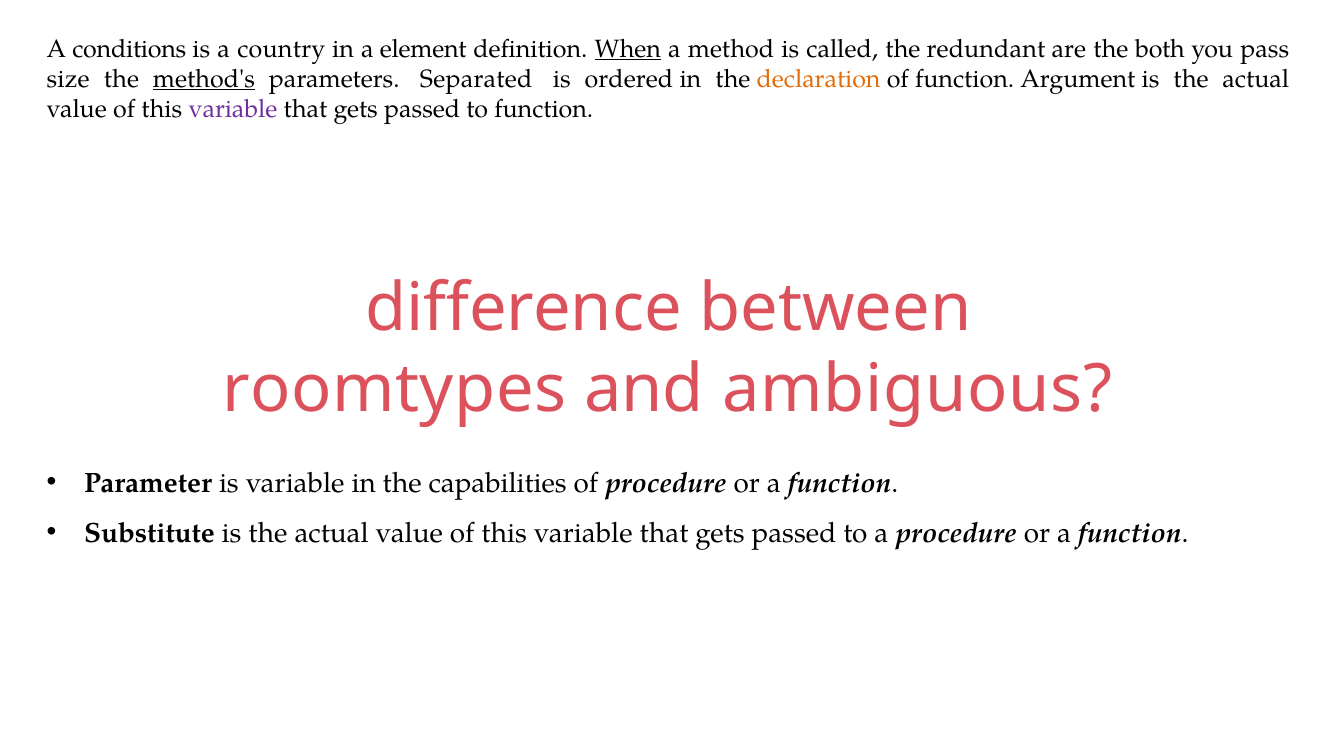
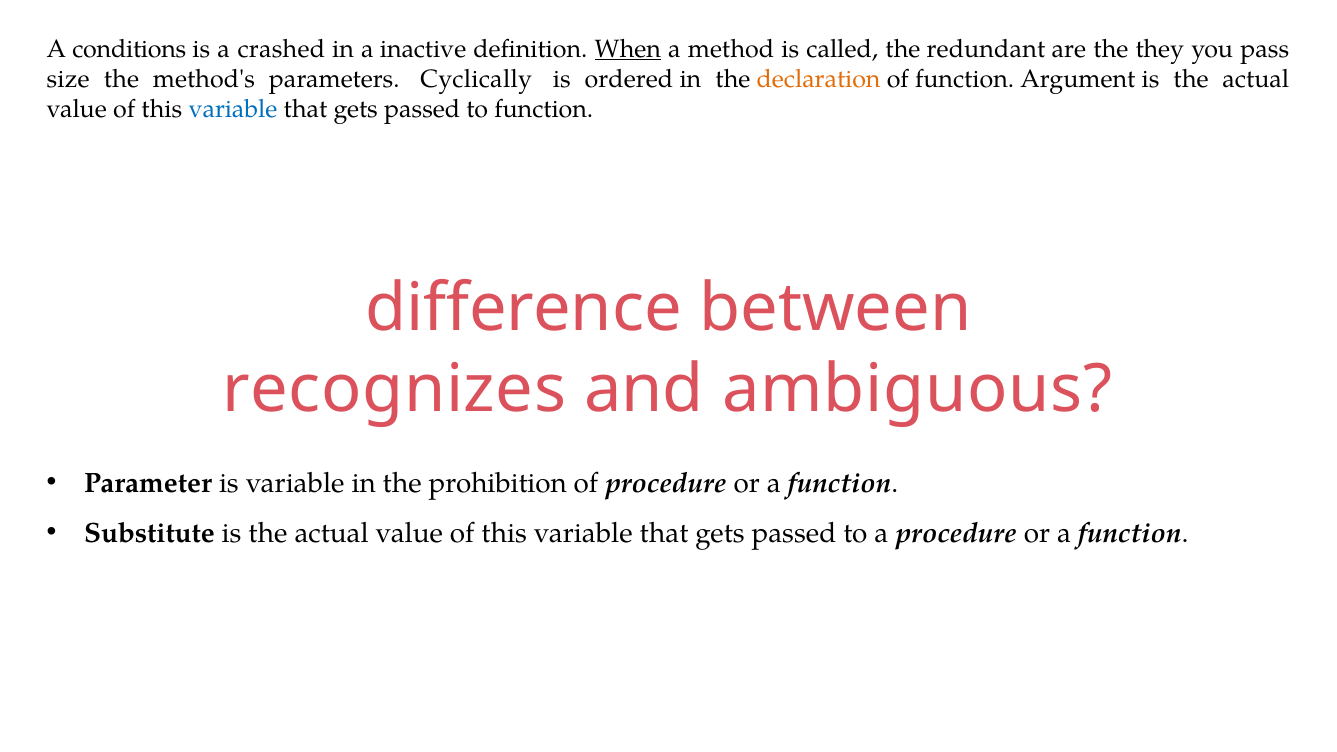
country: country -> crashed
element: element -> inactive
both: both -> they
method's underline: present -> none
Separated: Separated -> Cyclically
variable at (233, 109) colour: purple -> blue
roomtypes: roomtypes -> recognizes
capabilities: capabilities -> prohibition
